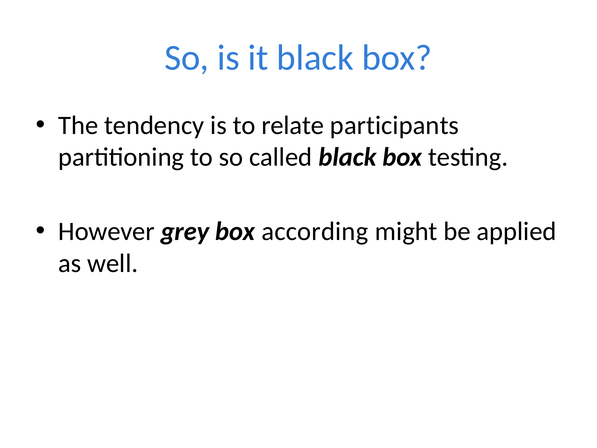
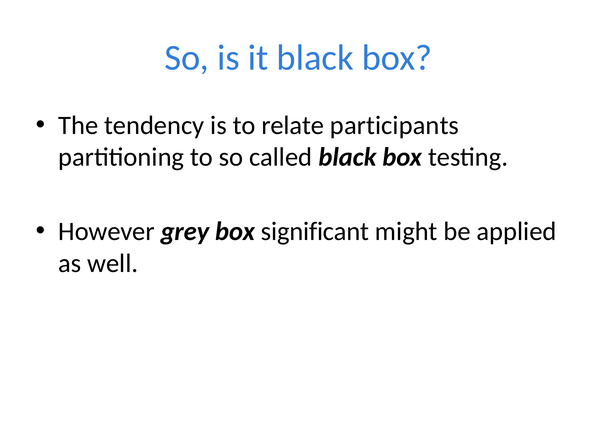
according: according -> significant
